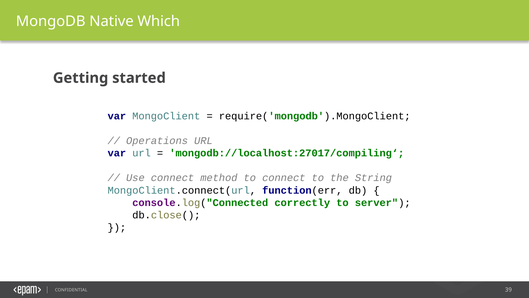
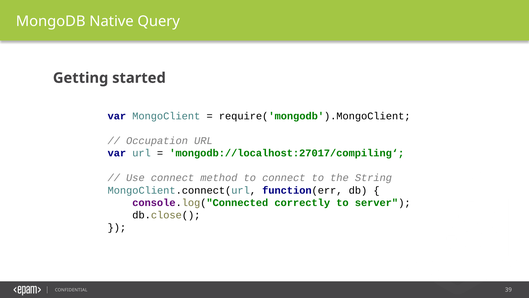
Which: Which -> Query
Operations: Operations -> Occupation
